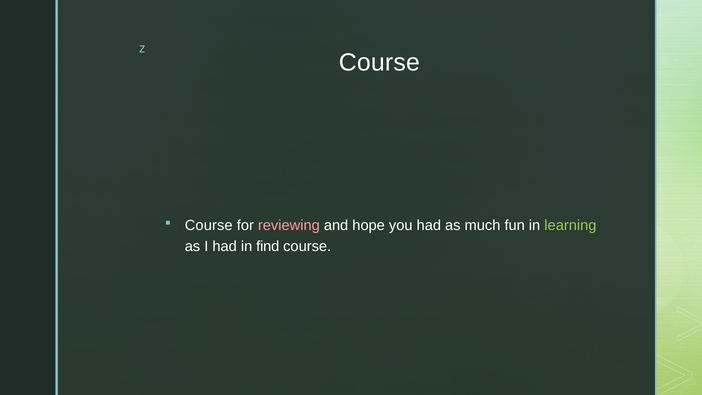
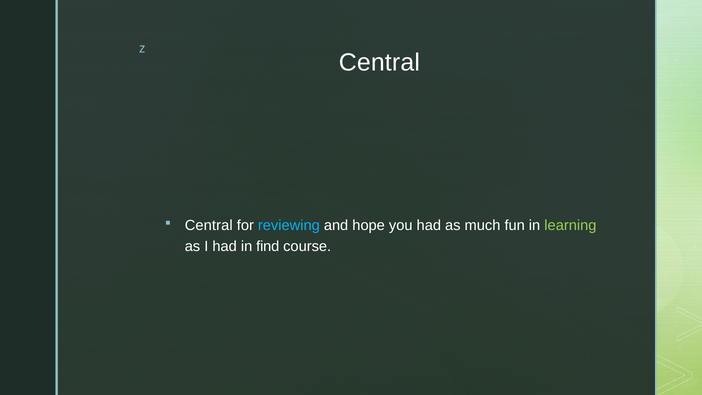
Course at (379, 62): Course -> Central
Course at (209, 225): Course -> Central
reviewing colour: pink -> light blue
